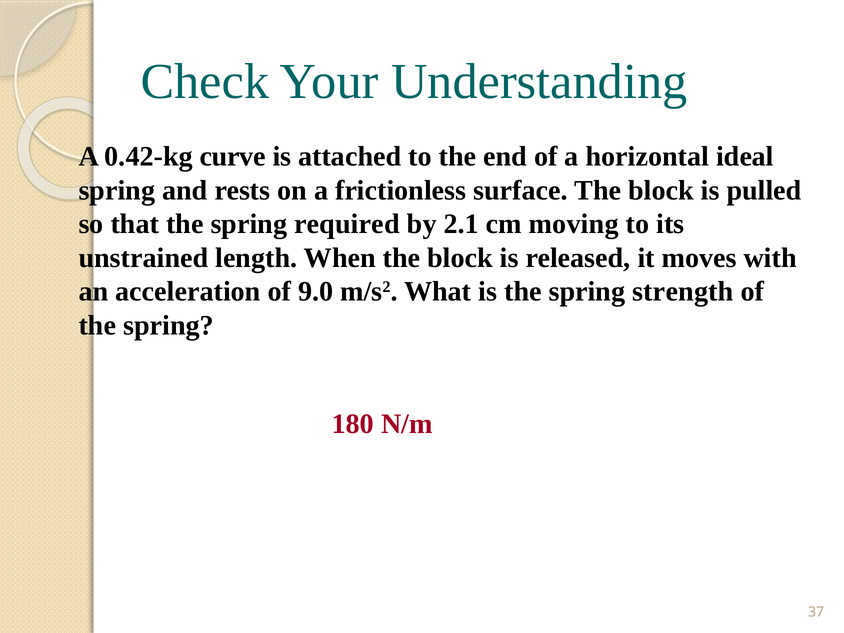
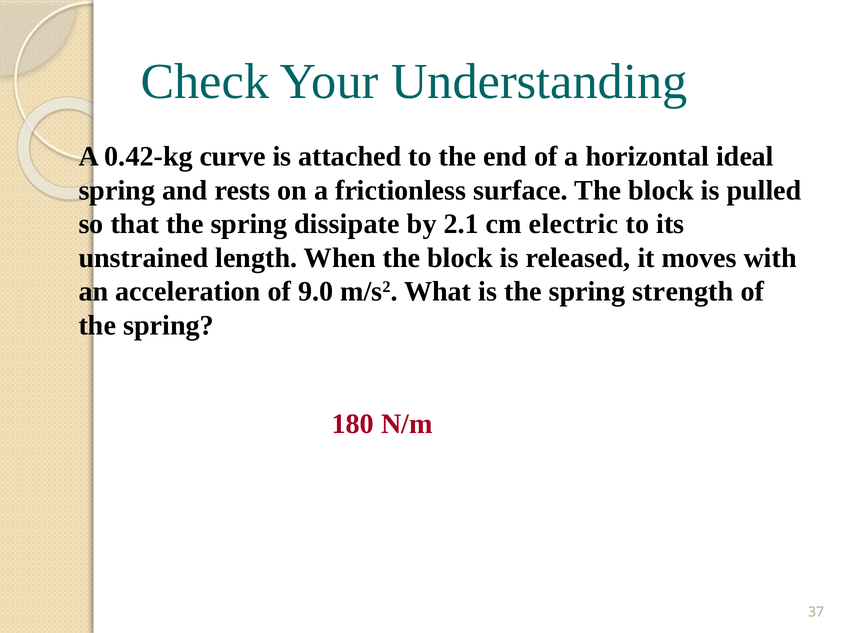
required: required -> dissipate
moving: moving -> electric
